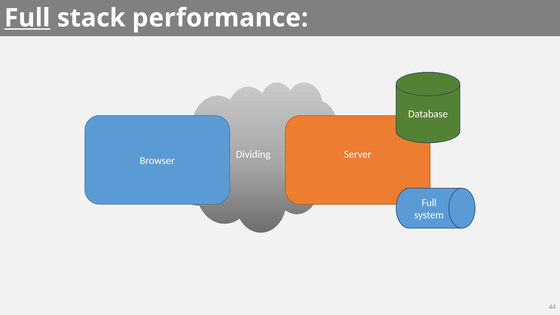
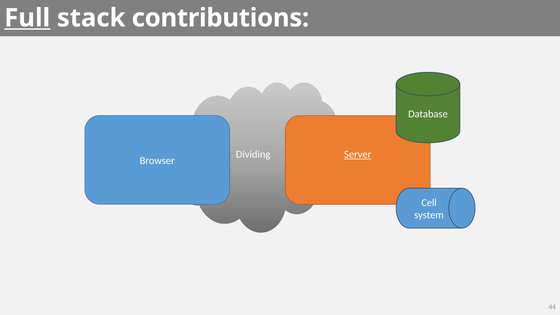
performance: performance -> contributions
Server underline: none -> present
Full at (429, 203): Full -> Cell
